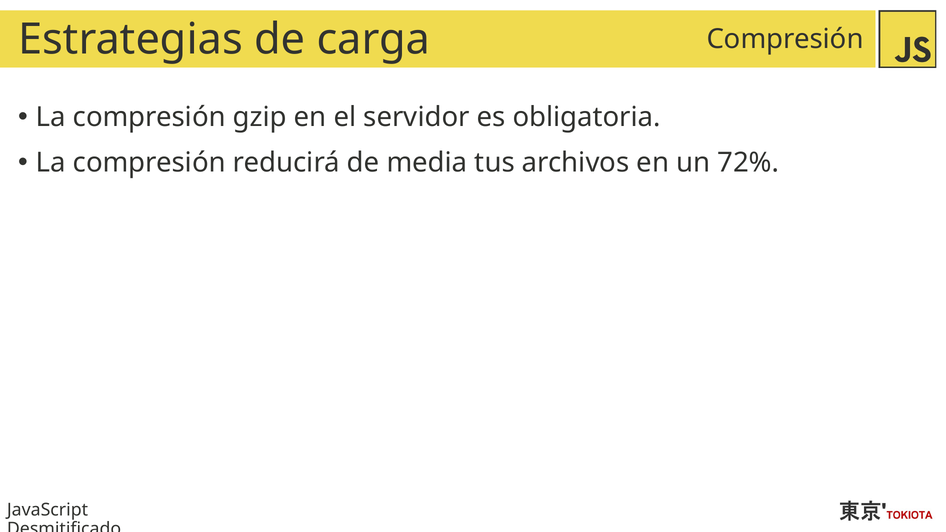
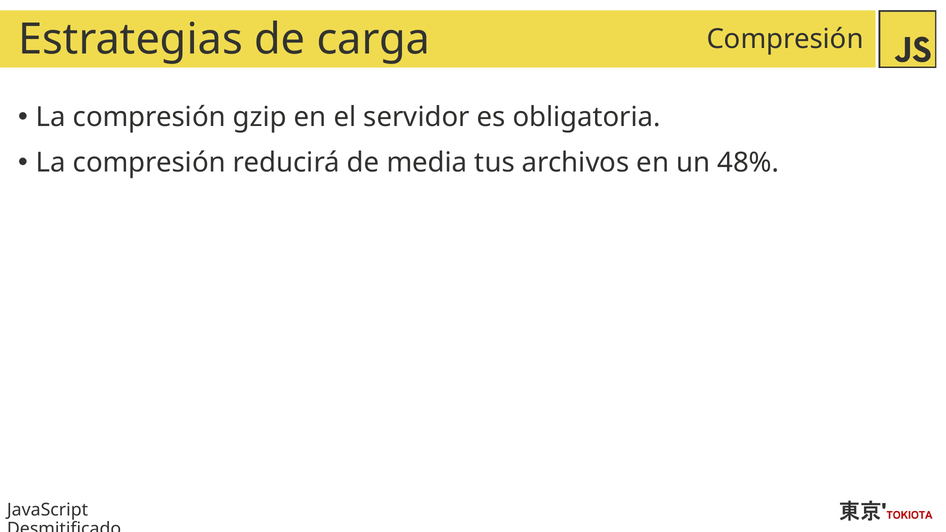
72%: 72% -> 48%
